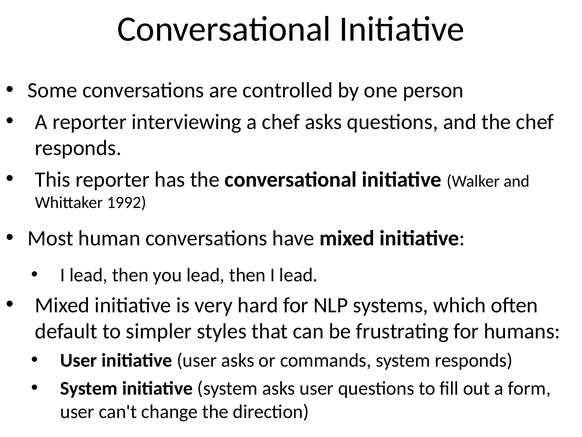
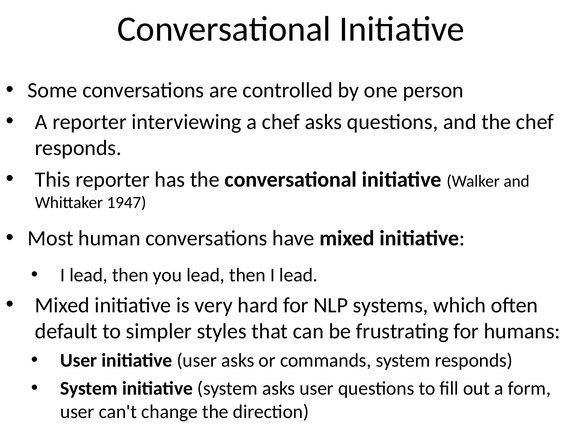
1992: 1992 -> 1947
